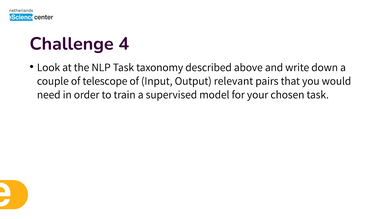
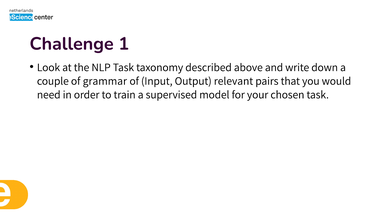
4: 4 -> 1
telescope: telescope -> grammar
